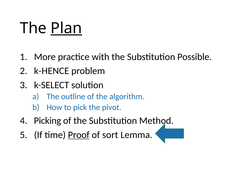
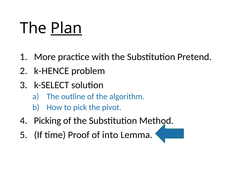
Possible: Possible -> Pretend
Proof underline: present -> none
sort: sort -> into
